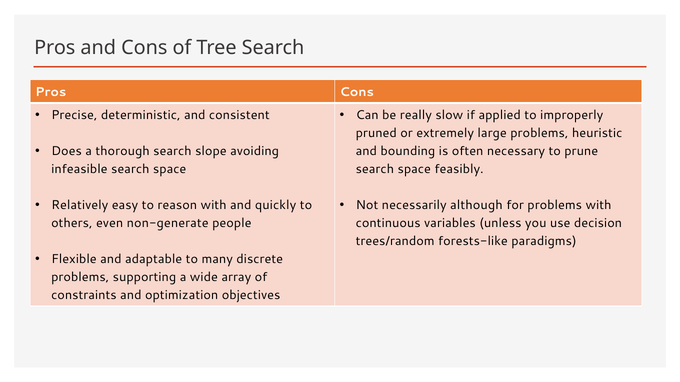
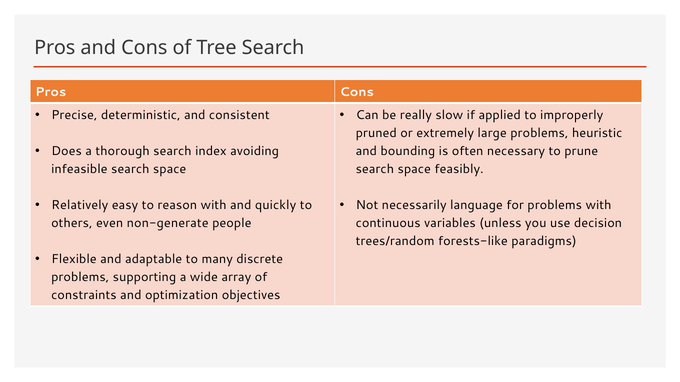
slope: slope -> index
although: although -> language
